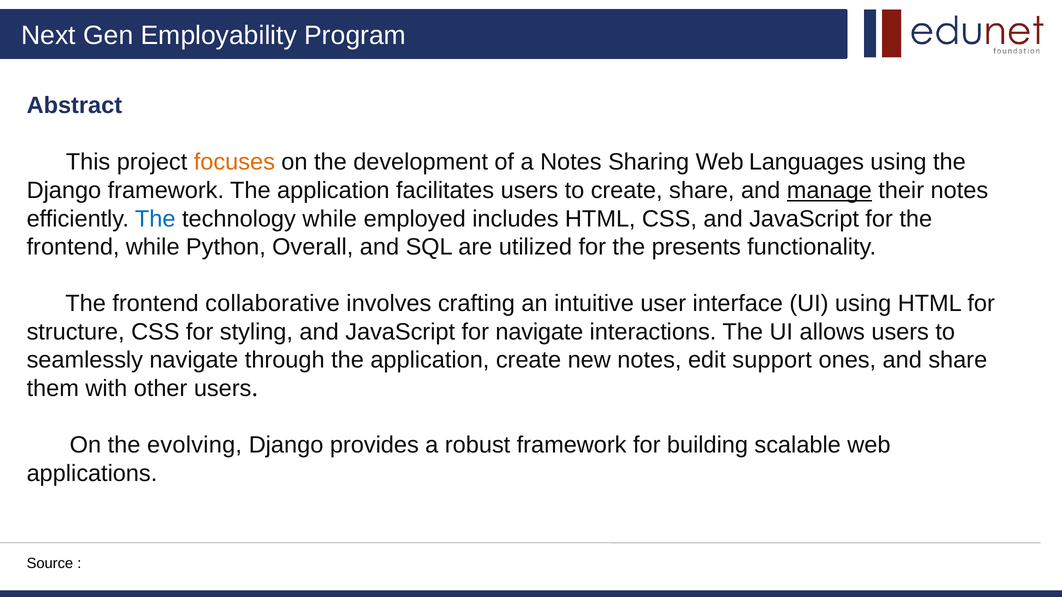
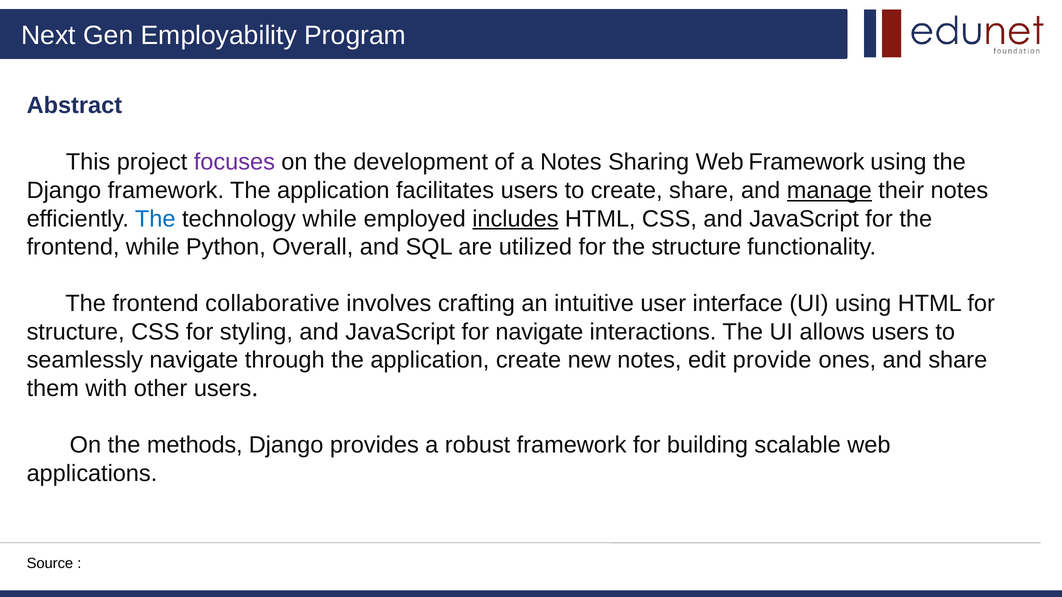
focuses colour: orange -> purple
Web Languages: Languages -> Framework
includes underline: none -> present
the presents: presents -> structure
support: support -> provide
evolving: evolving -> methods
